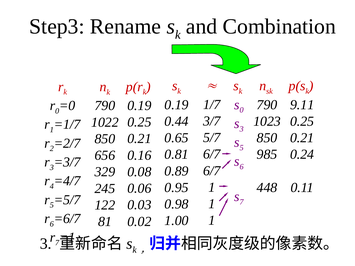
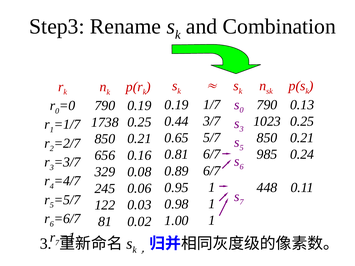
9.11: 9.11 -> 0.13
1022: 1022 -> 1738
